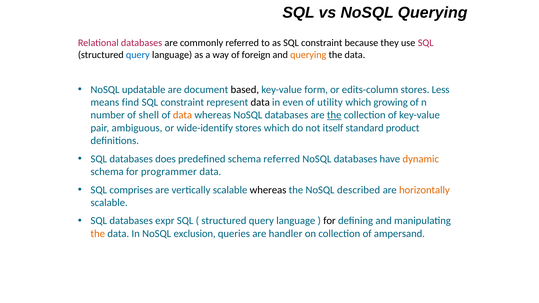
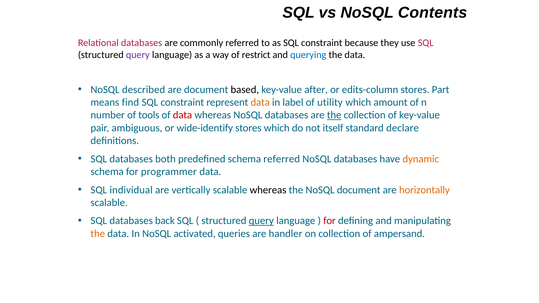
NoSQL Querying: Querying -> Contents
query at (138, 55) colour: blue -> purple
foreign: foreign -> restrict
querying at (308, 55) colour: orange -> blue
updatable: updatable -> described
form: form -> after
Less: Less -> Part
data at (260, 102) colour: black -> orange
even: even -> label
growing: growing -> amount
shell: shell -> tools
data at (182, 115) colour: orange -> red
product: product -> declare
does: does -> both
comprises: comprises -> individual
NoSQL described: described -> document
expr: expr -> back
query at (261, 221) underline: none -> present
for at (330, 221) colour: black -> red
exclusion: exclusion -> activated
